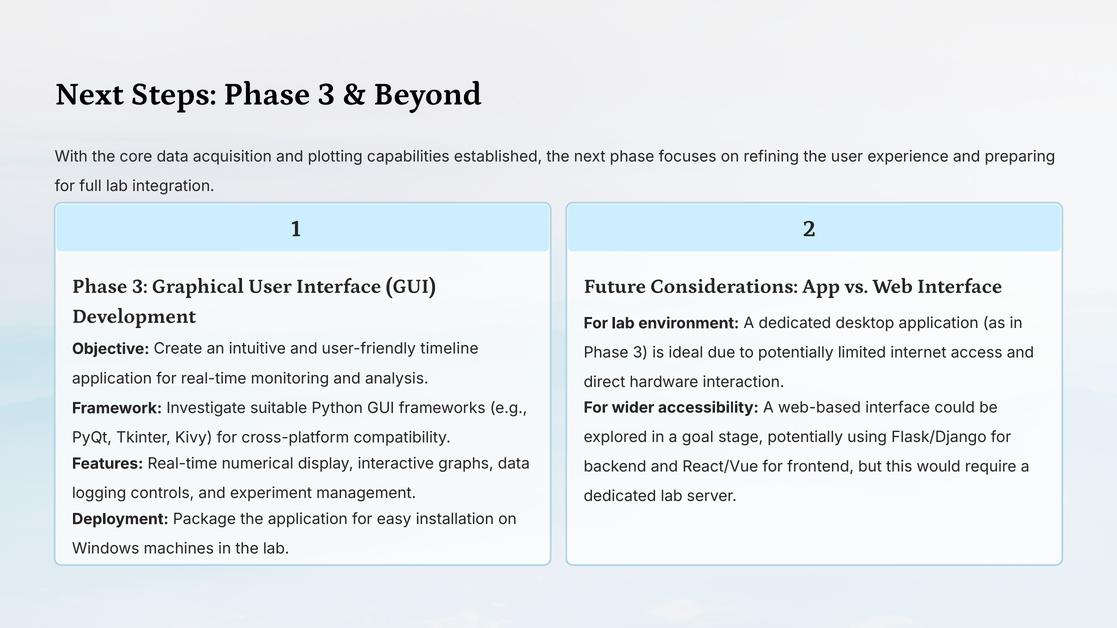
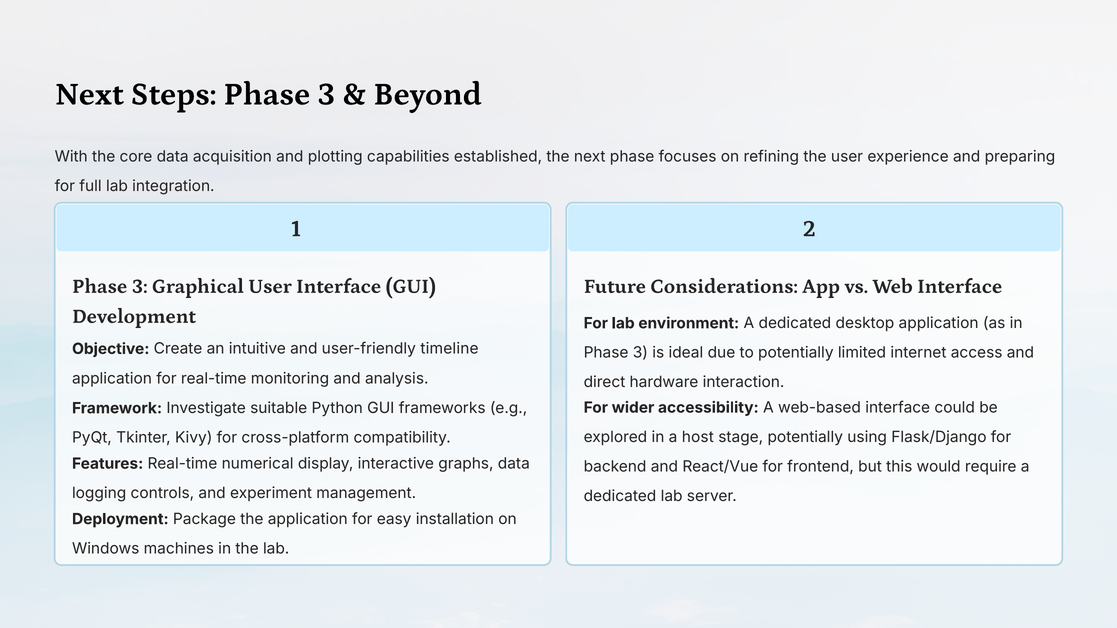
goal: goal -> host
